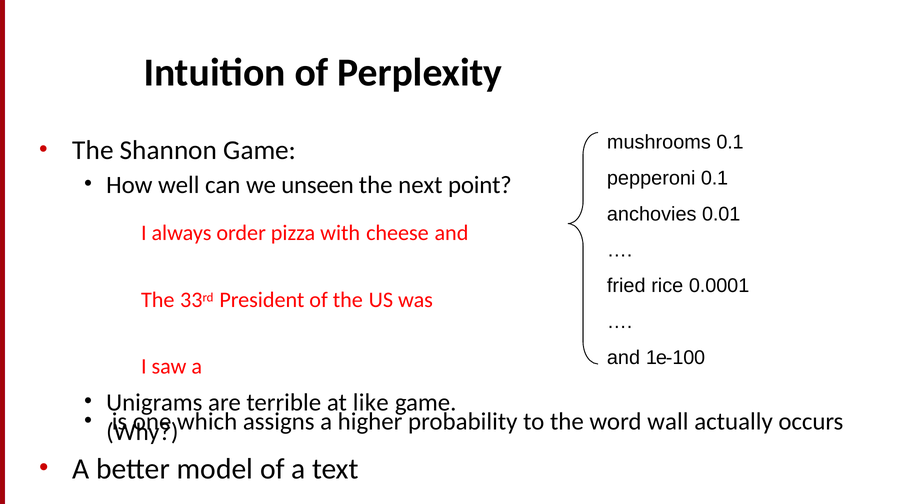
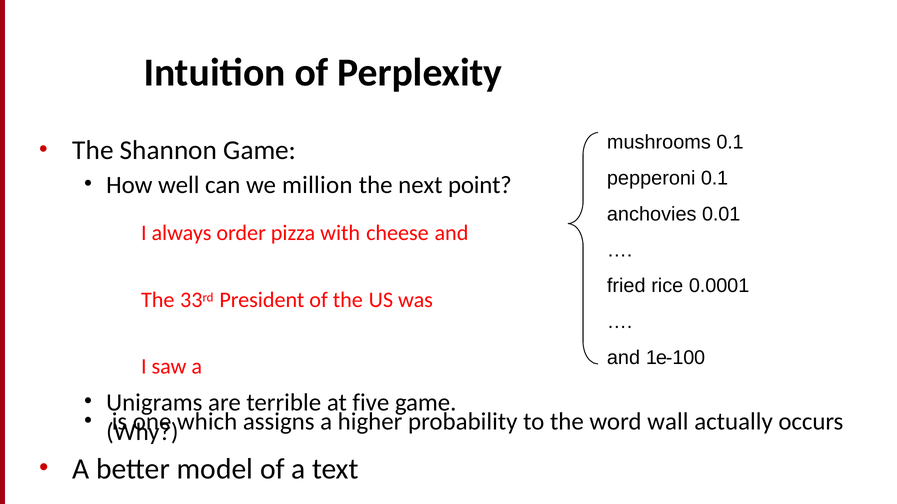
unseen: unseen -> million
like: like -> five
